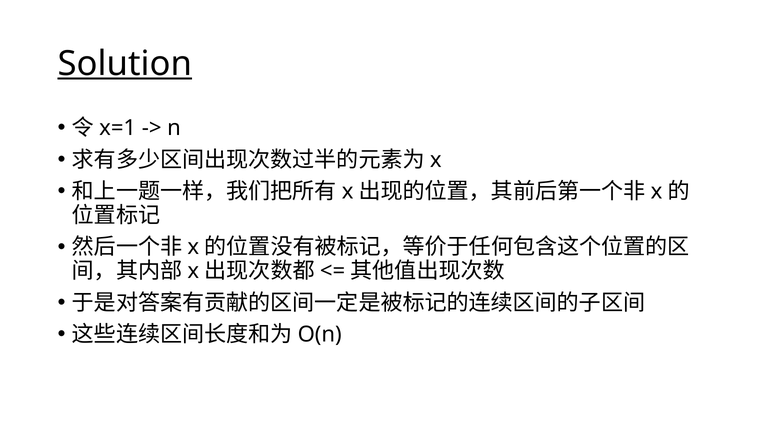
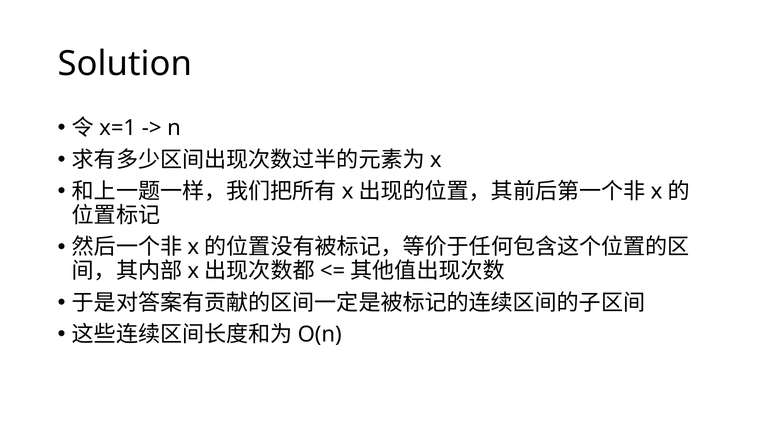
Solution underline: present -> none
